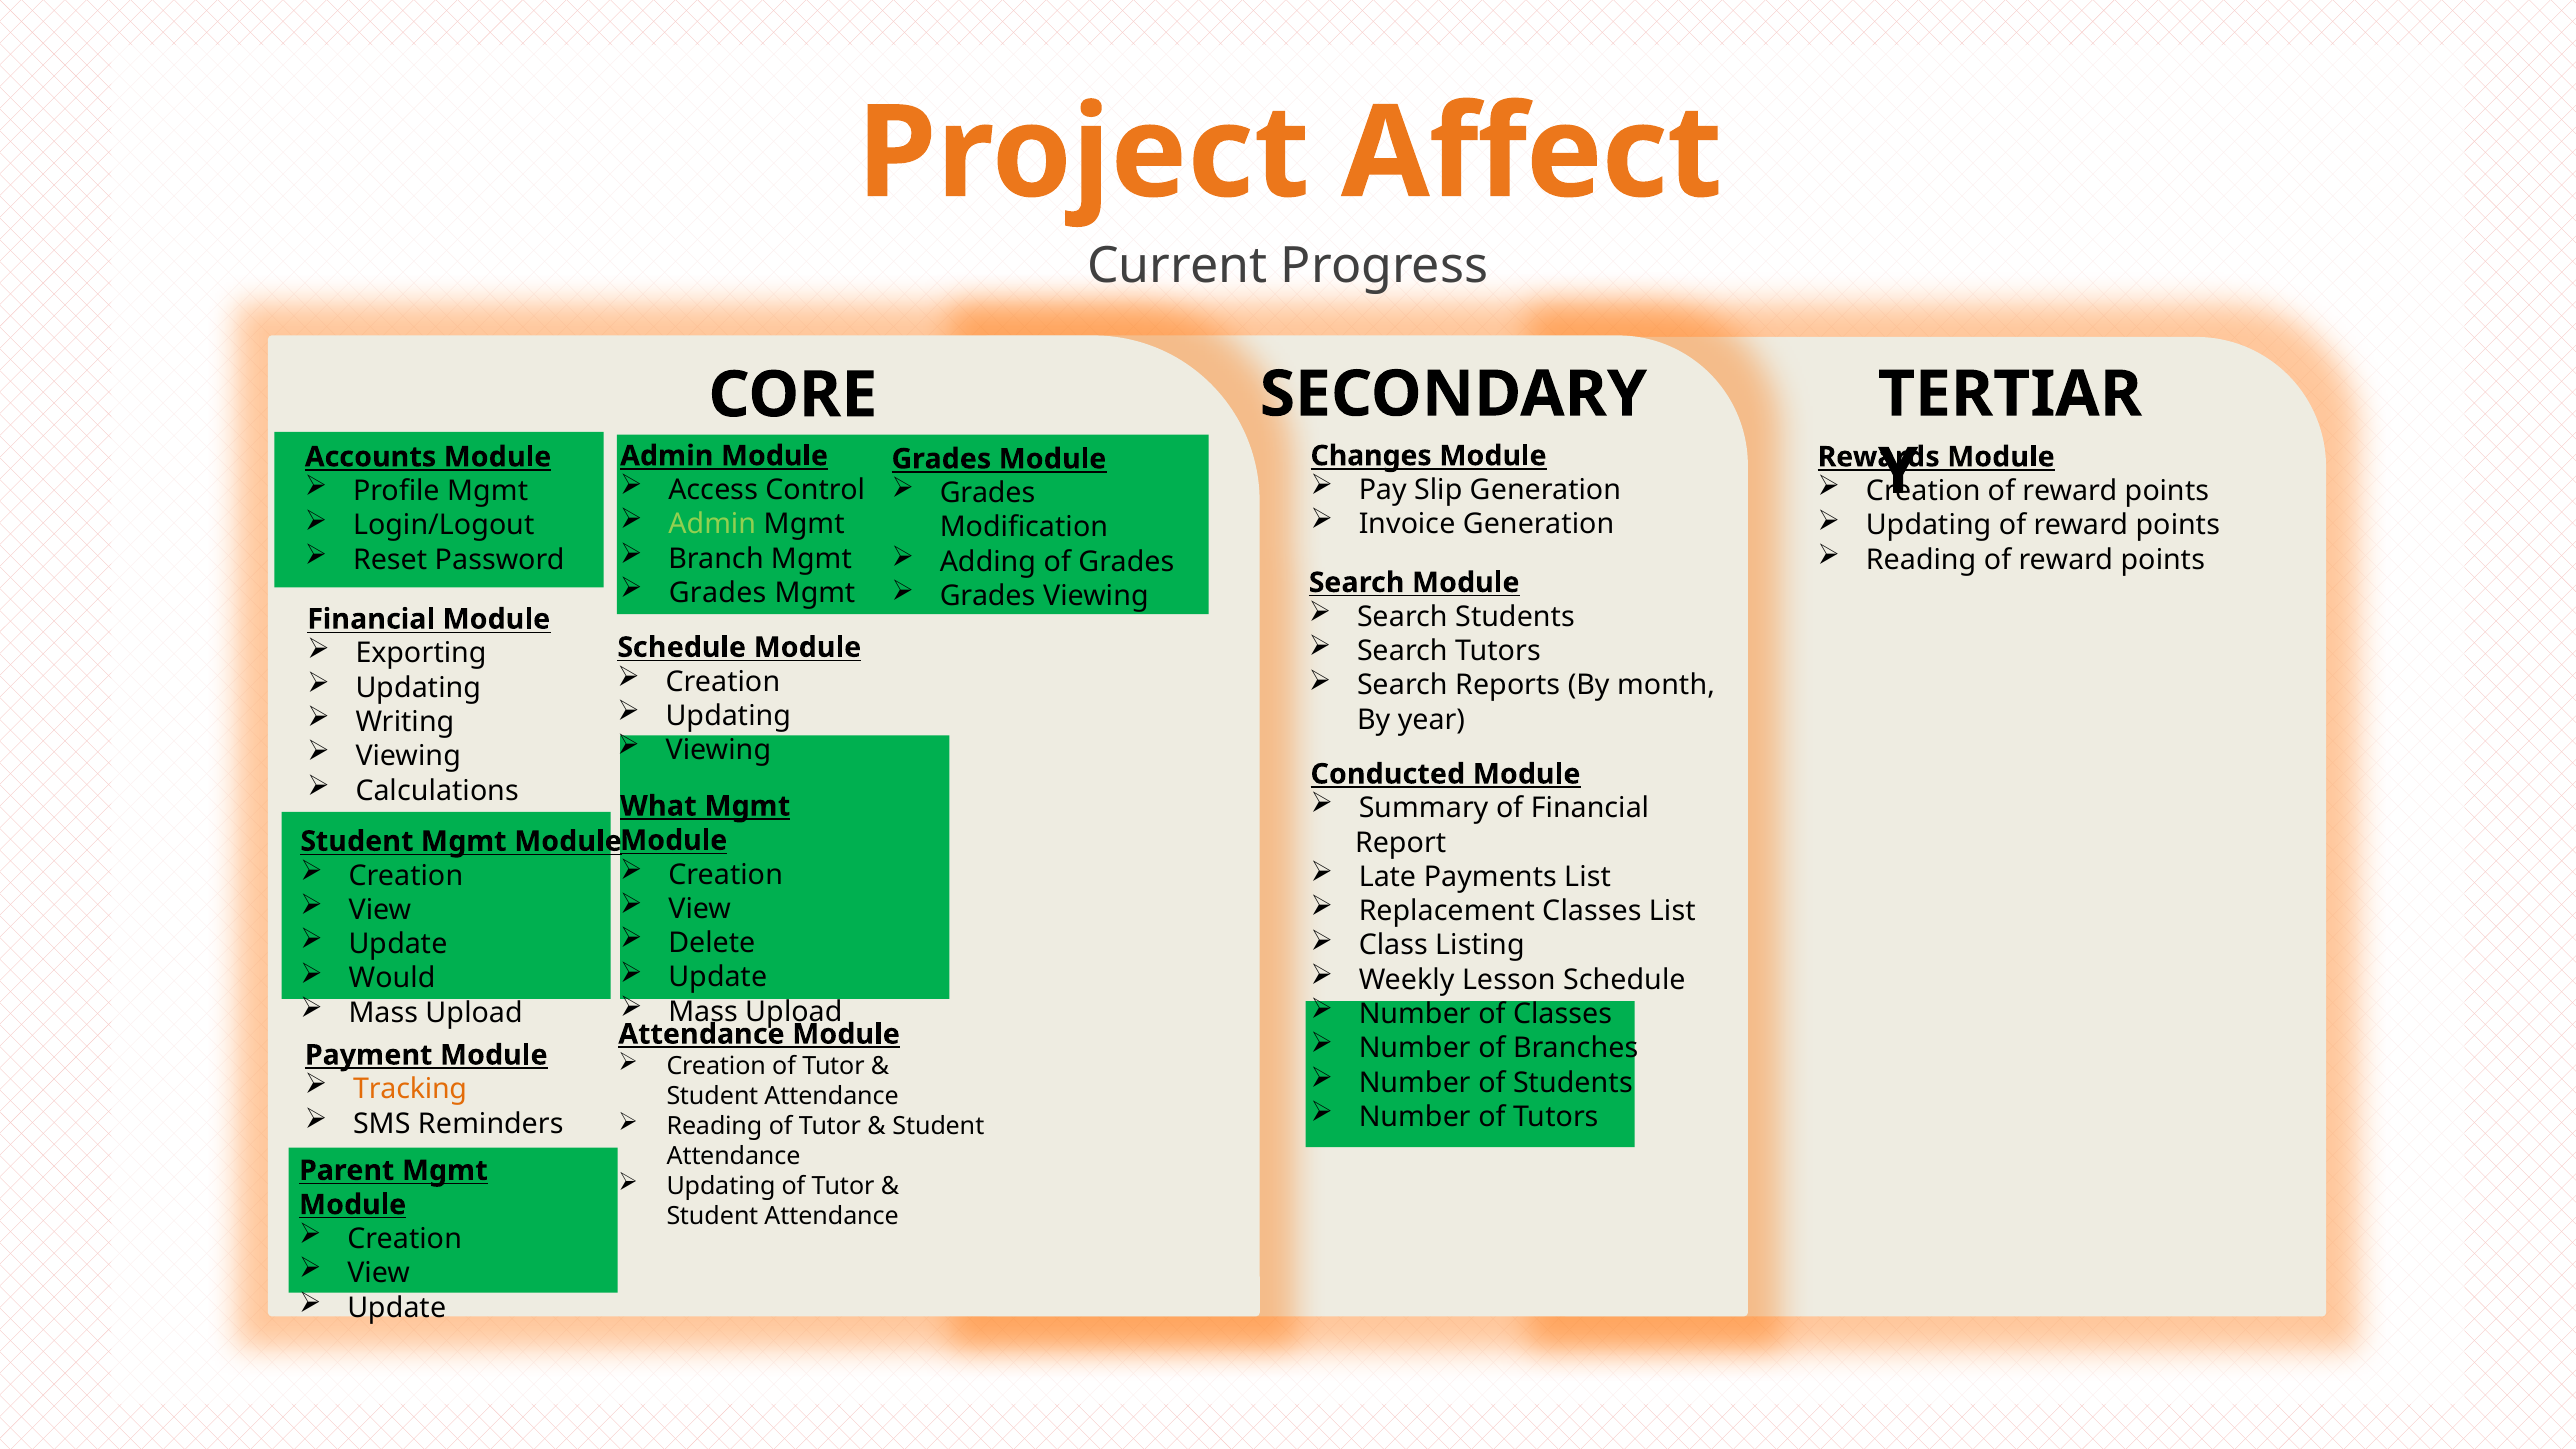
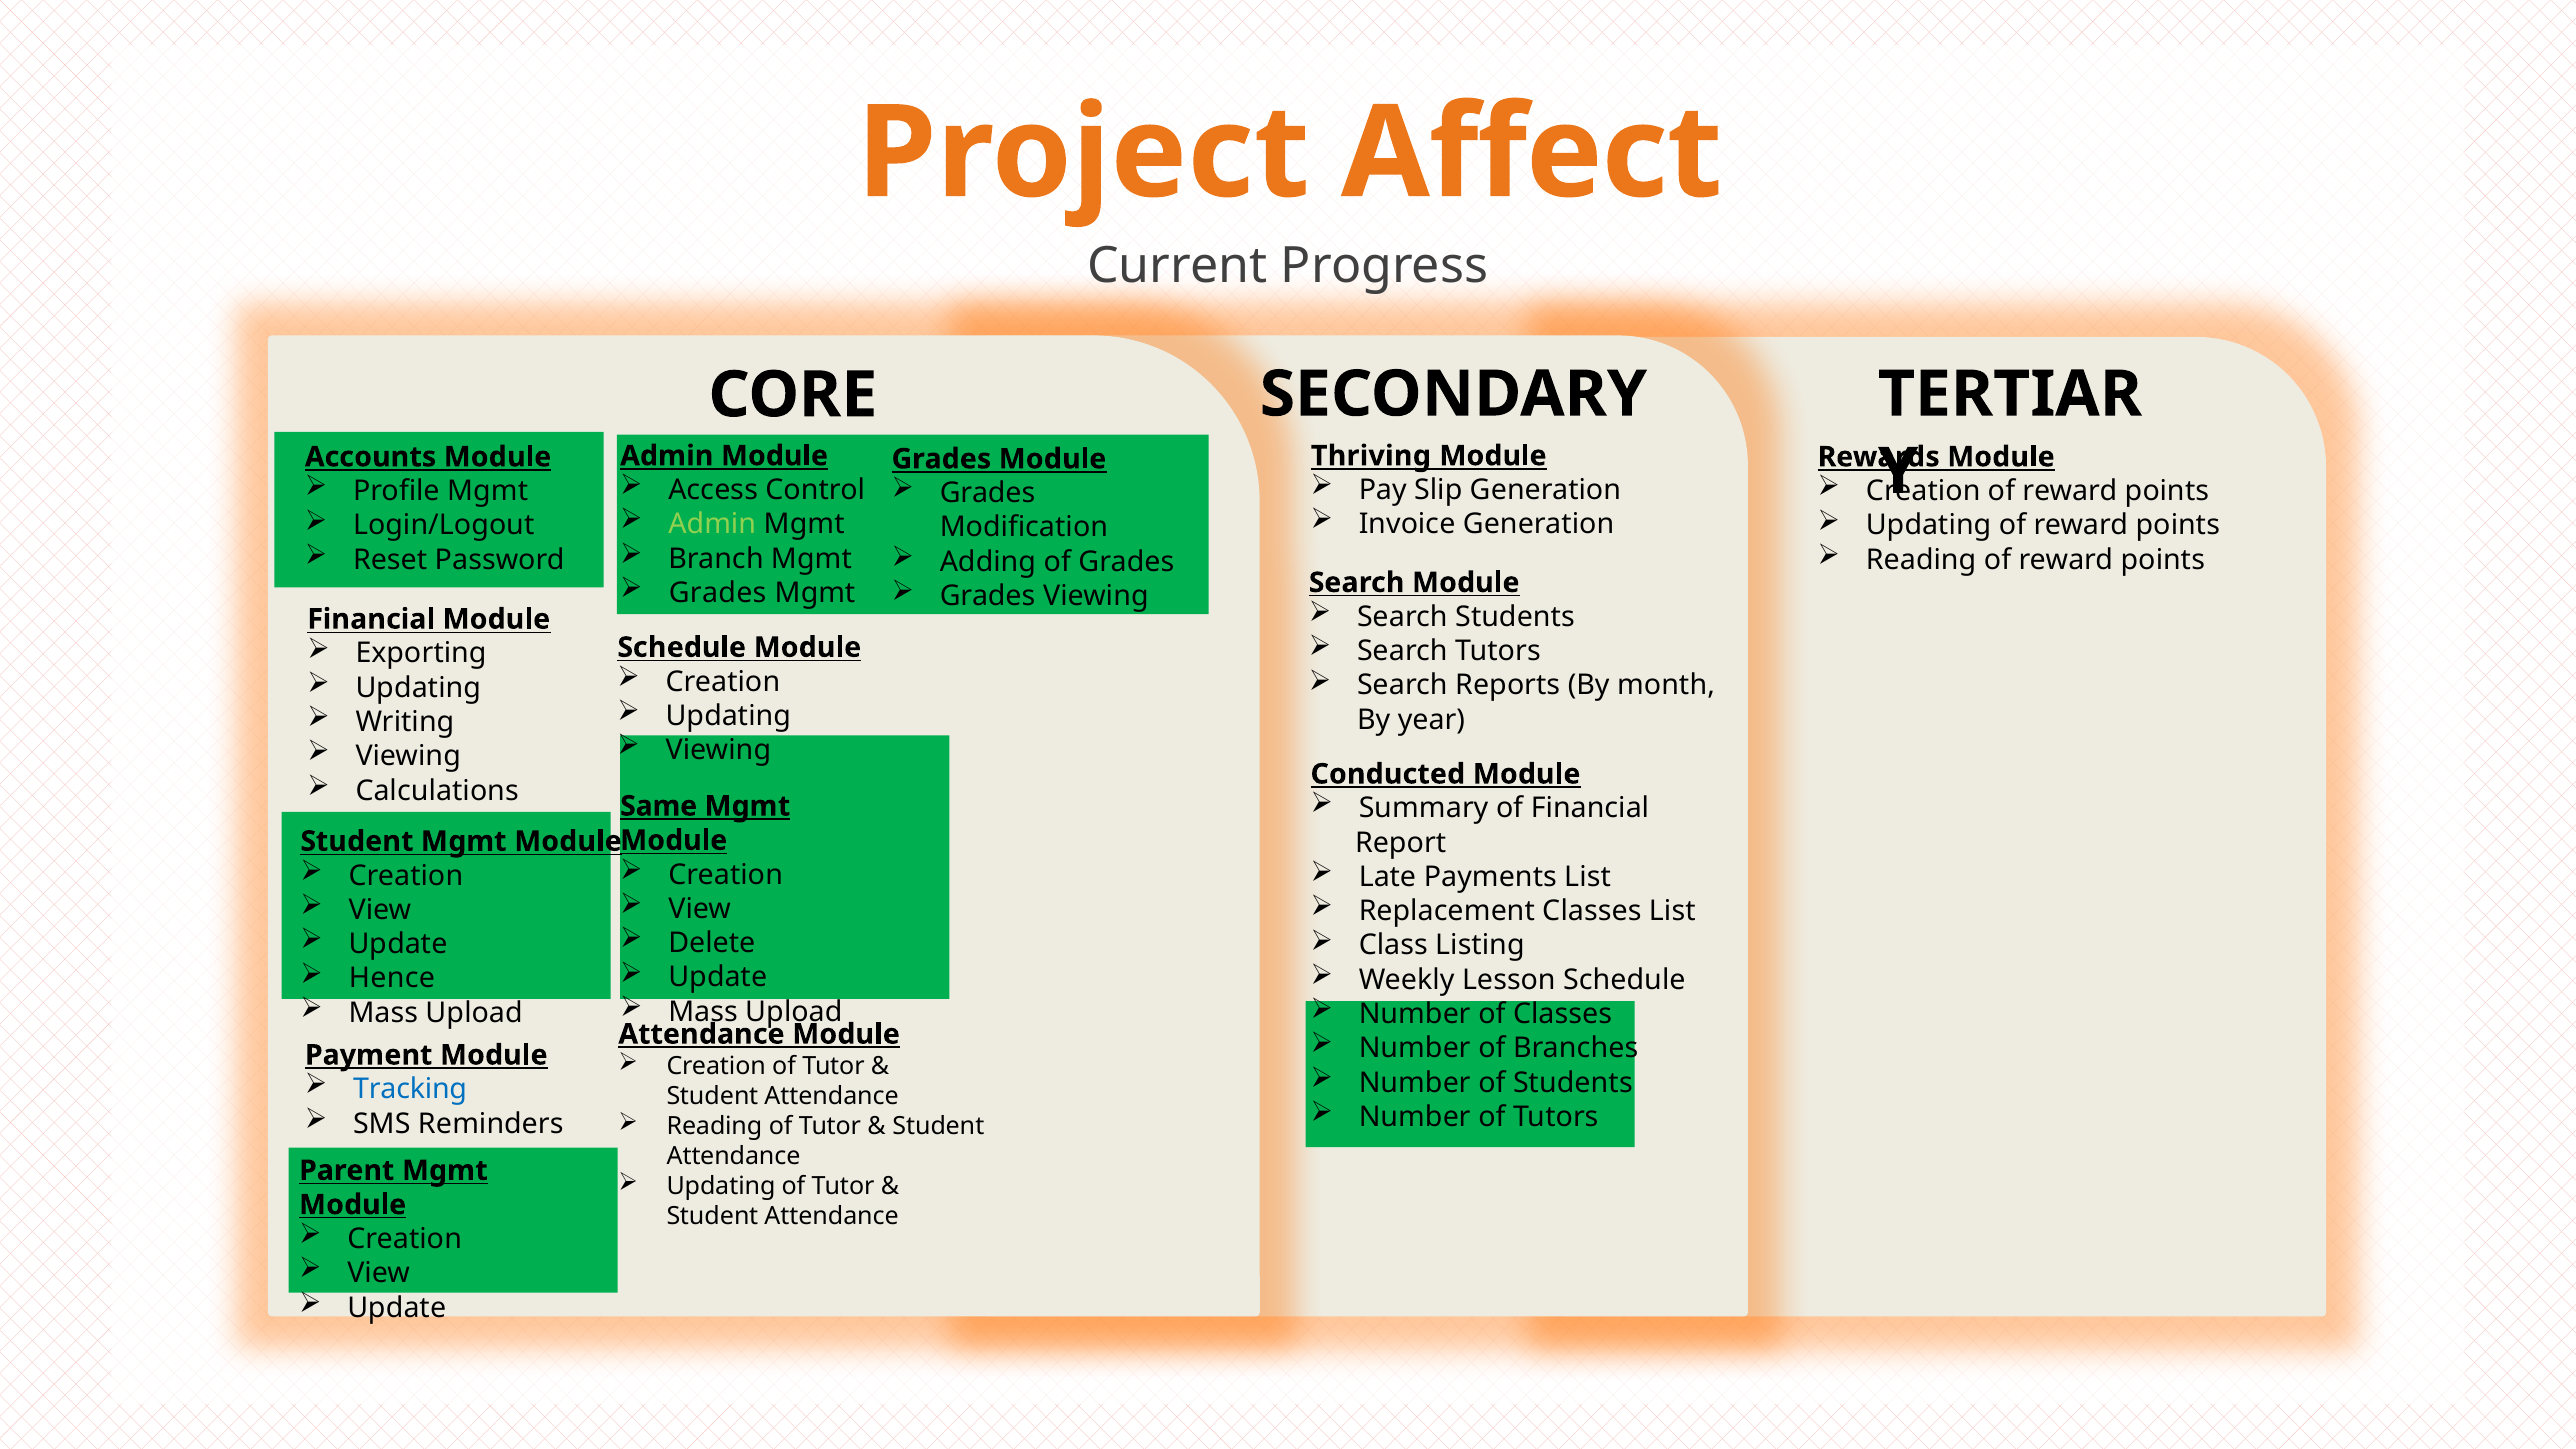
Changes: Changes -> Thriving
What: What -> Same
Would: Would -> Hence
Tracking colour: orange -> blue
